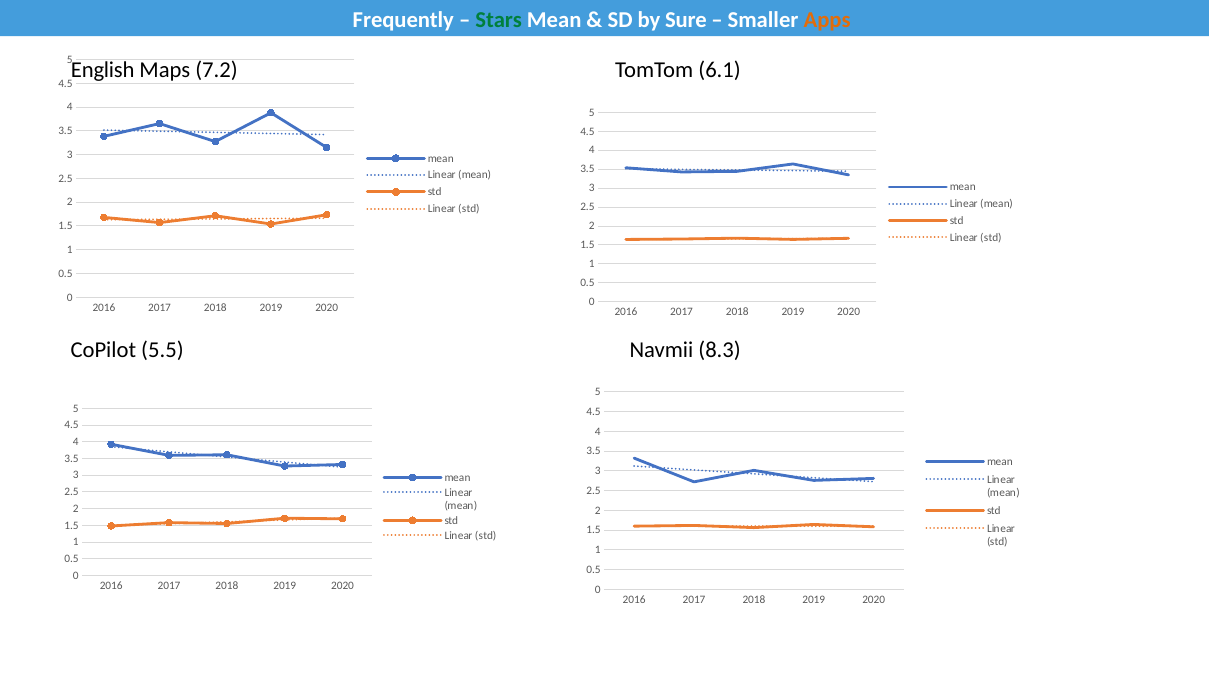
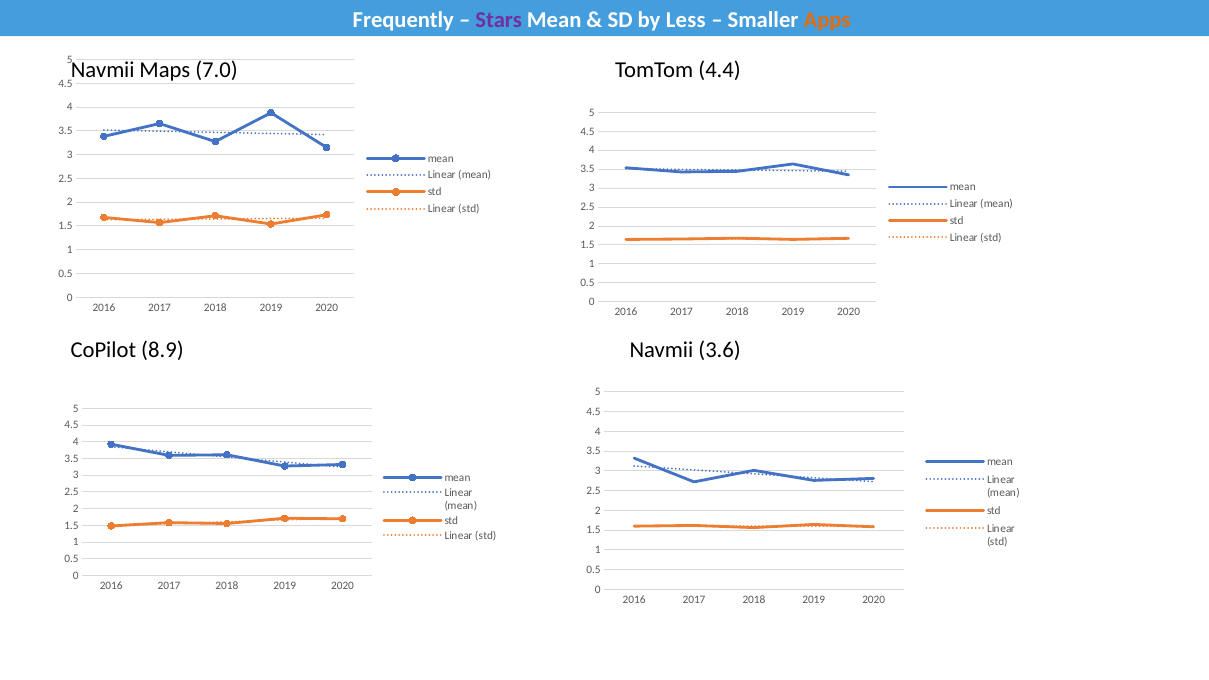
Stars colour: green -> purple
Sure: Sure -> Less
English at (103, 70): English -> Navmii
7.2: 7.2 -> 7.0
6.1: 6.1 -> 4.4
5.5: 5.5 -> 8.9
8.3: 8.3 -> 3.6
